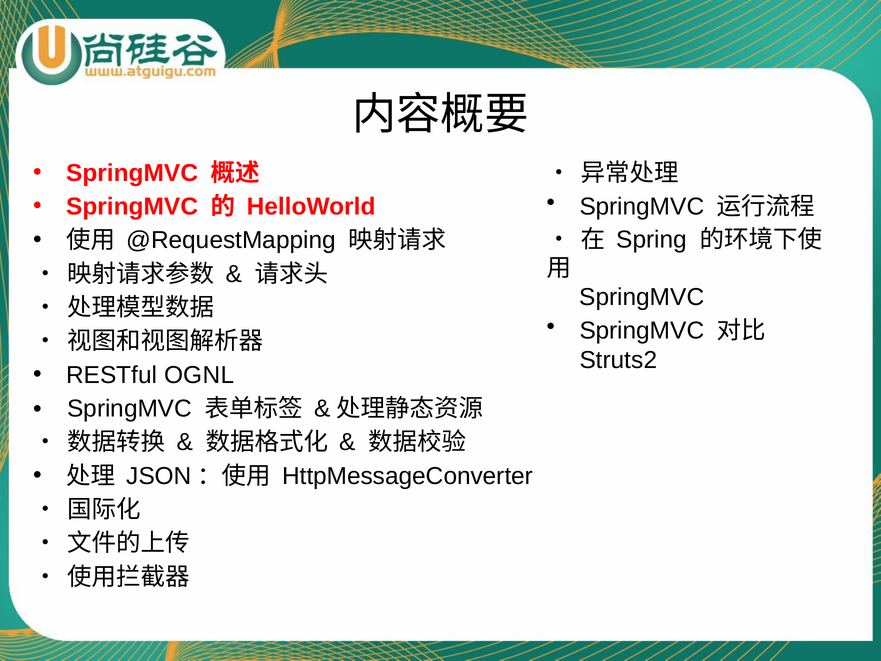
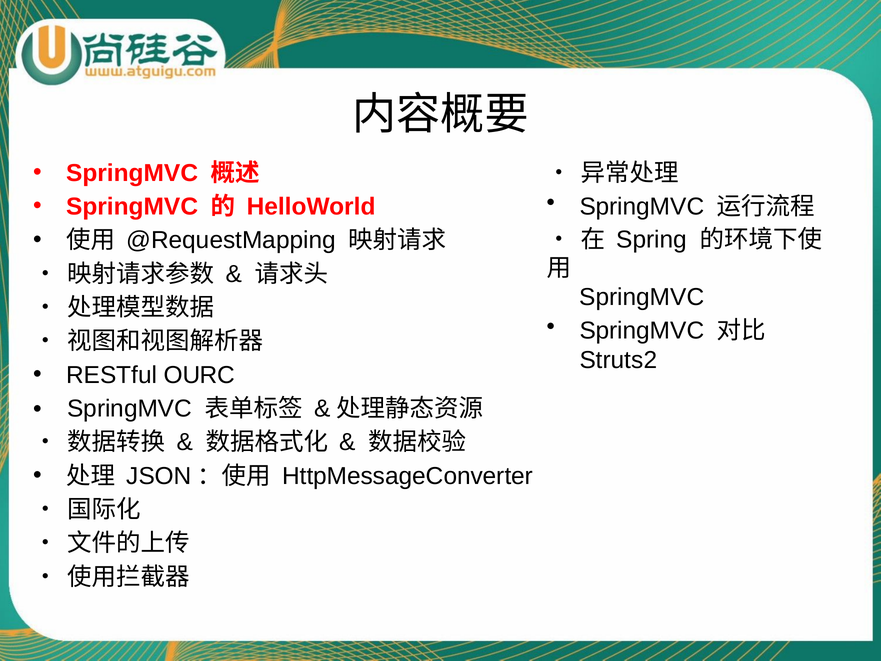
OGNL: OGNL -> OURC
